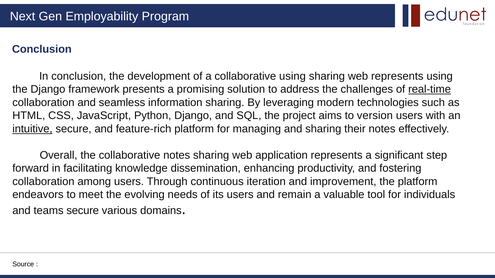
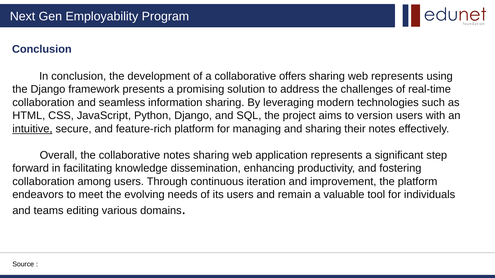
collaborative using: using -> offers
real-time underline: present -> none
teams secure: secure -> editing
